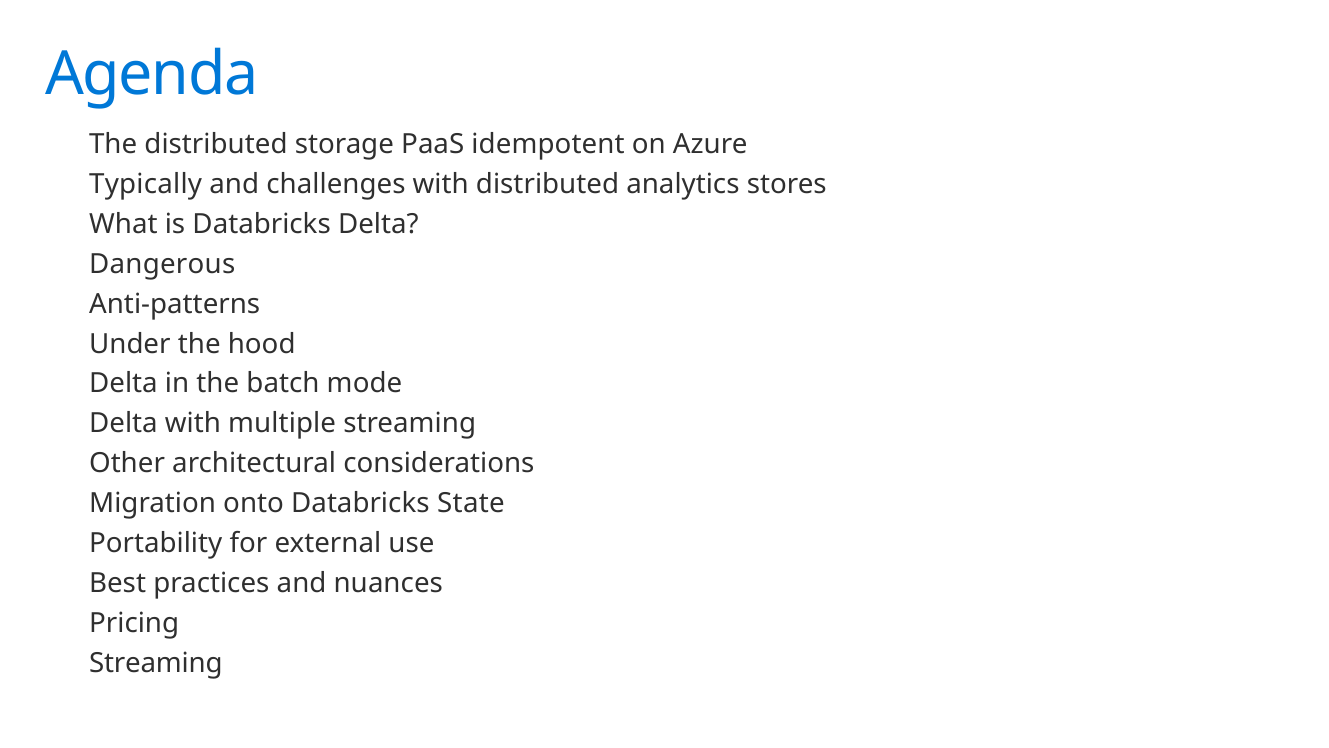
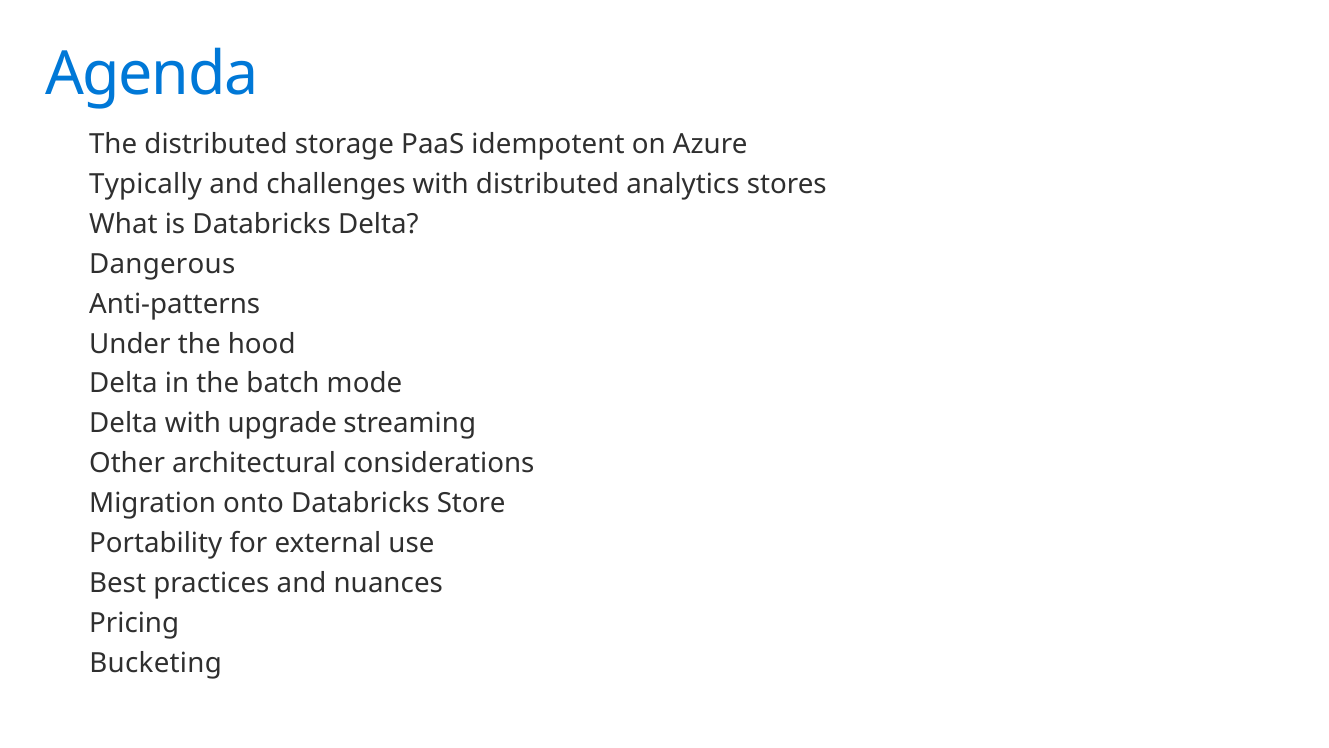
multiple: multiple -> upgrade
State: State -> Store
Streaming at (156, 663): Streaming -> Bucketing
